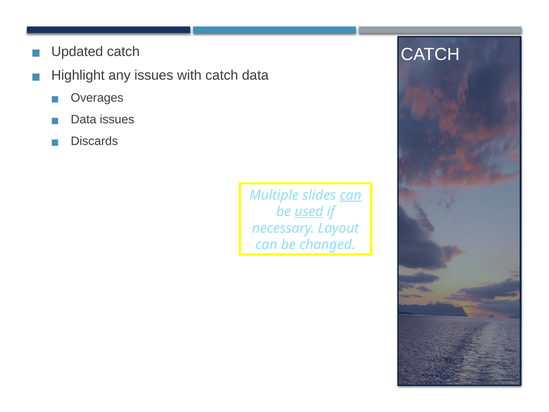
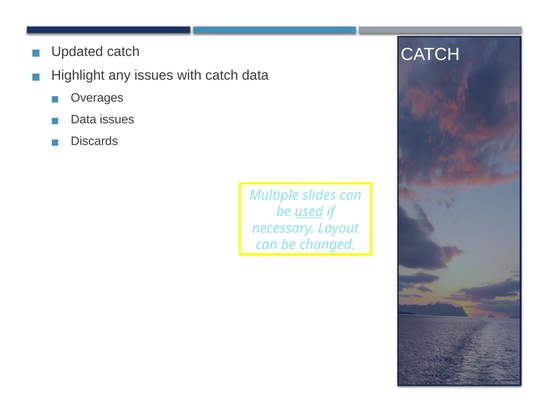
can at (351, 195) underline: present -> none
